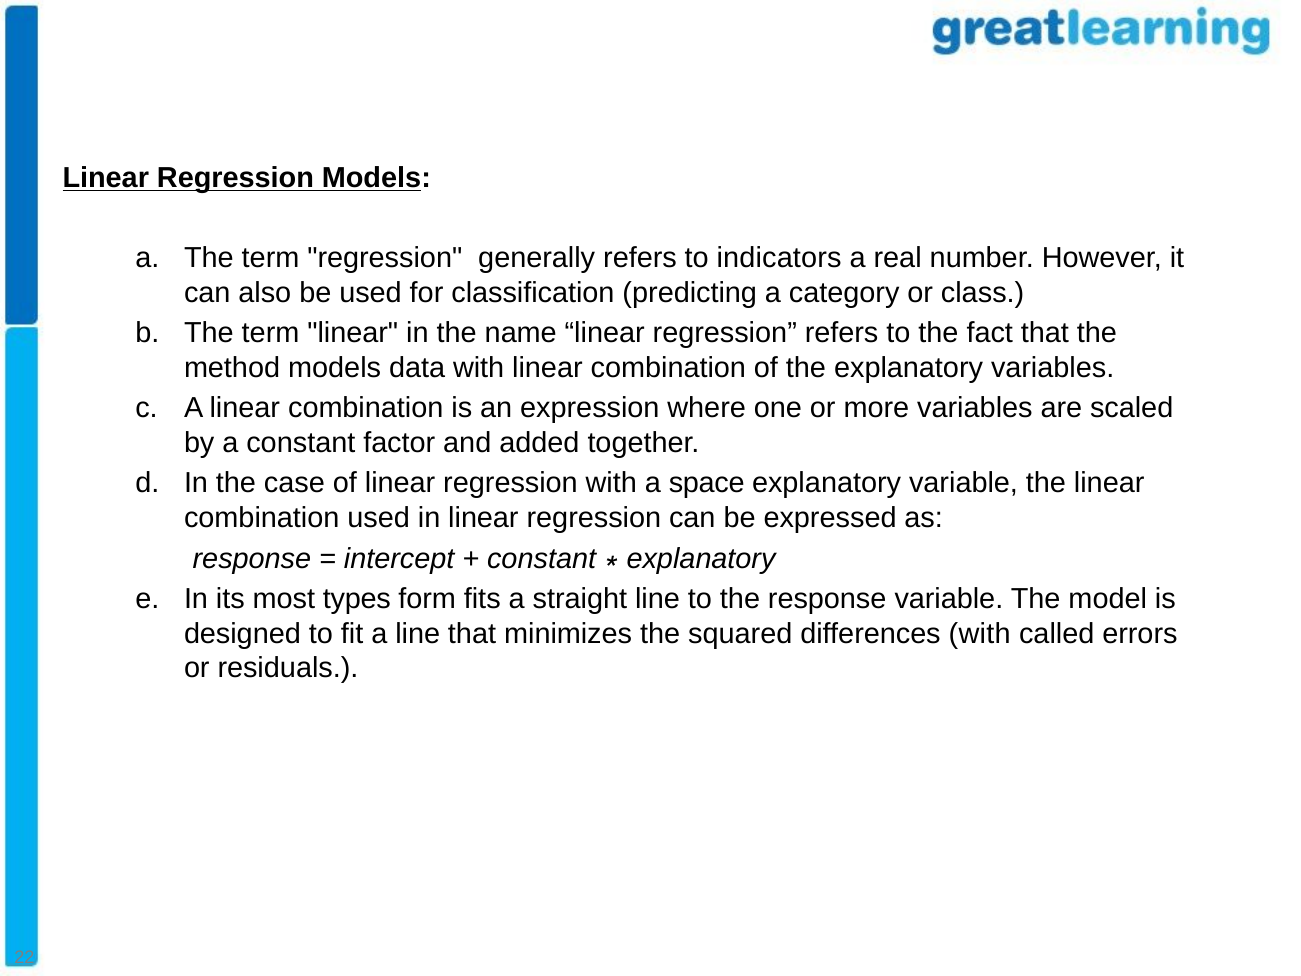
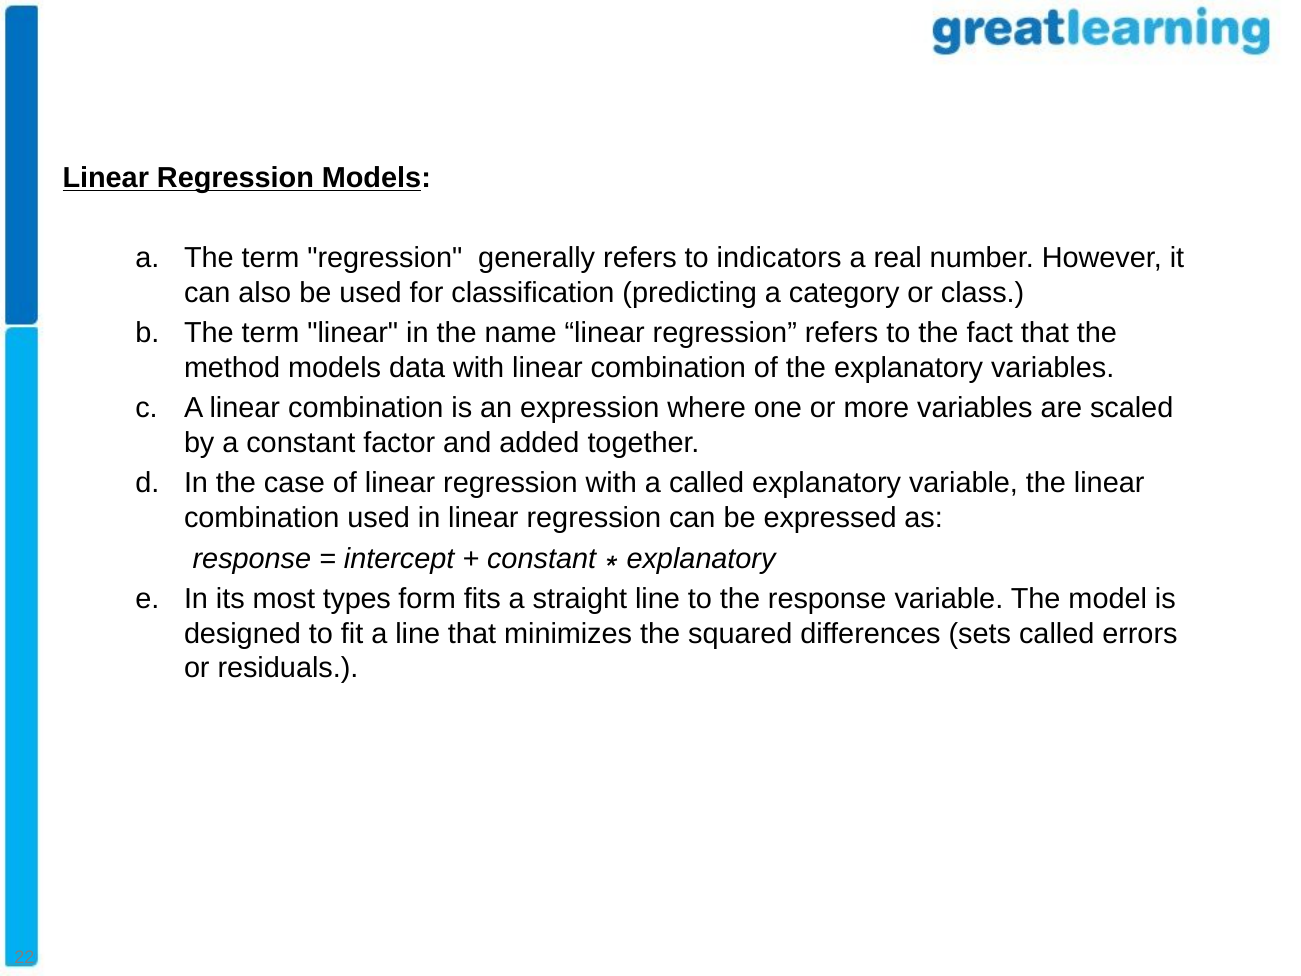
a space: space -> called
differences with: with -> sets
